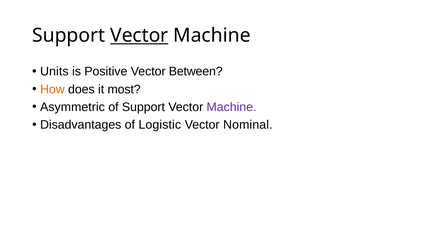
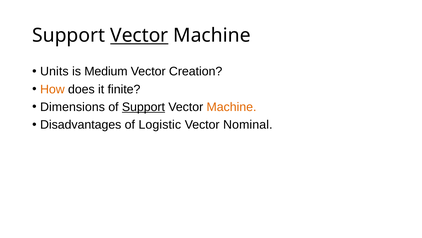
Positive: Positive -> Medium
Between: Between -> Creation
most: most -> finite
Asymmetric: Asymmetric -> Dimensions
Support at (143, 107) underline: none -> present
Machine at (232, 107) colour: purple -> orange
